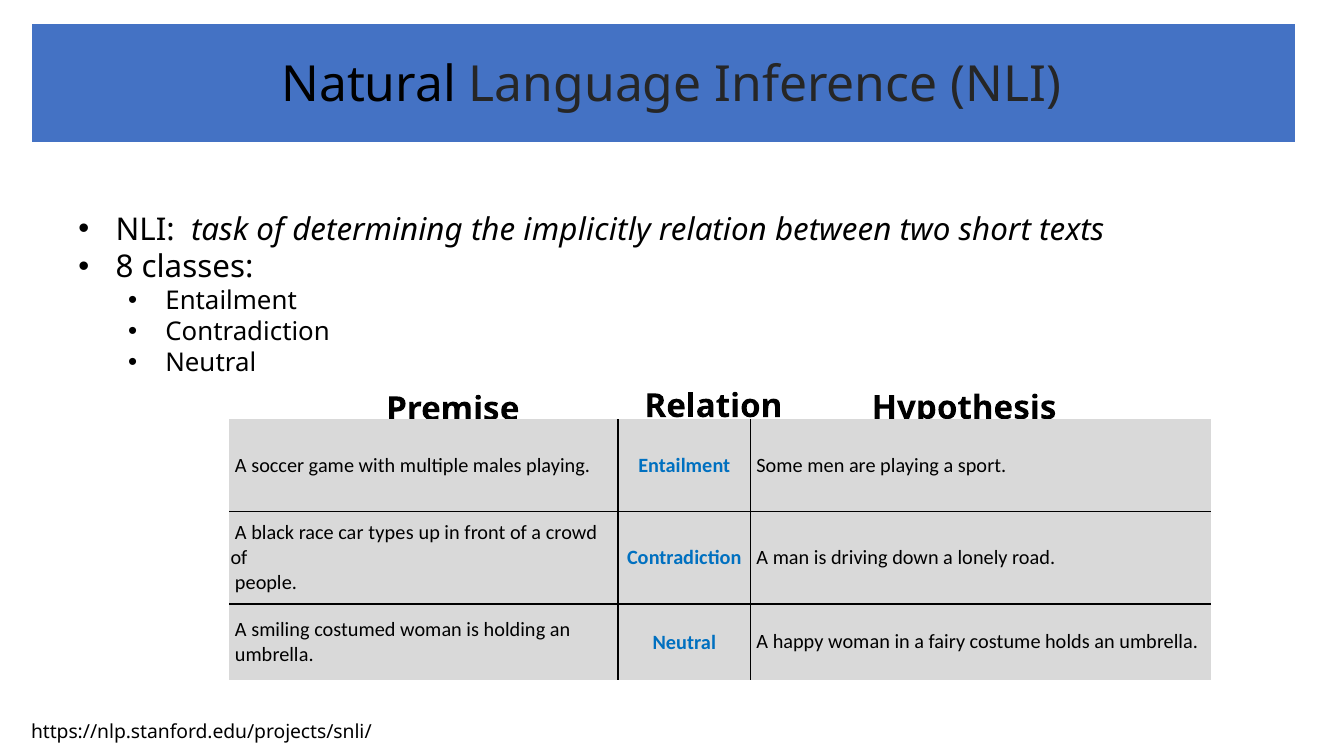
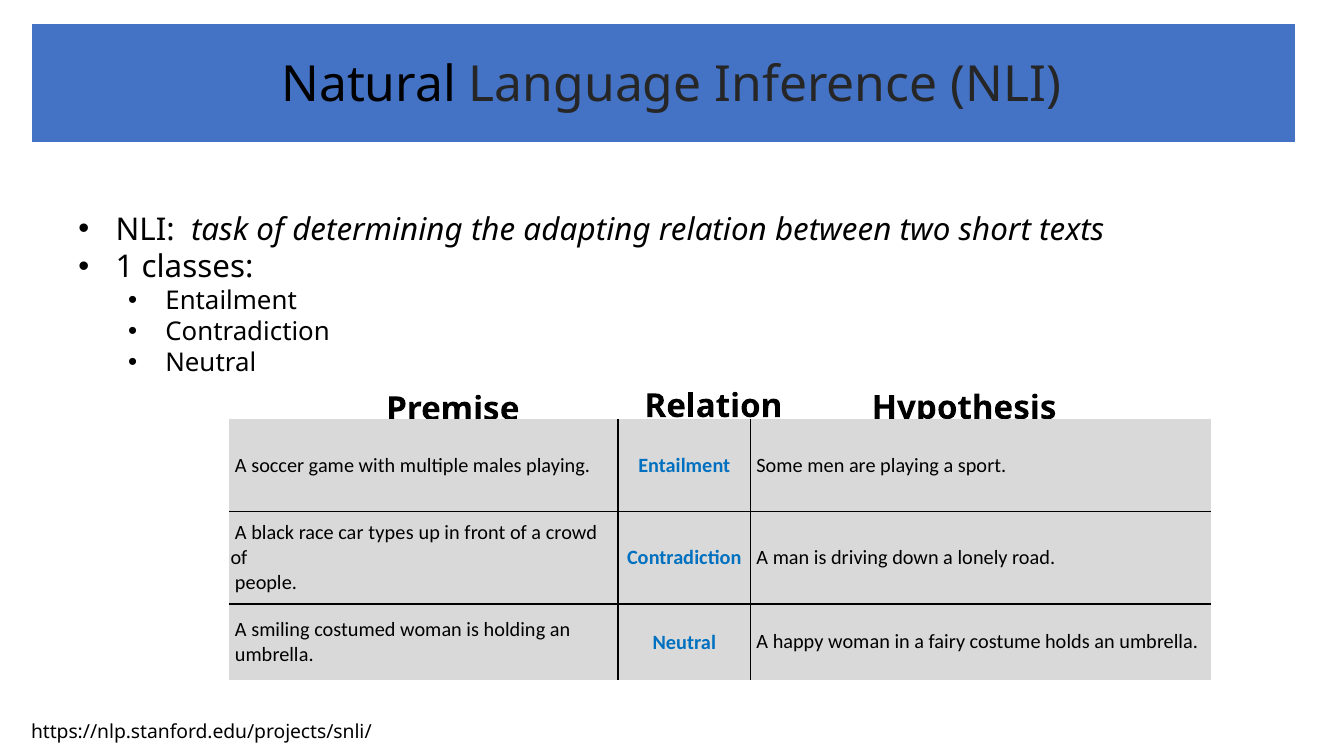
implicitly: implicitly -> adapting
8: 8 -> 1
